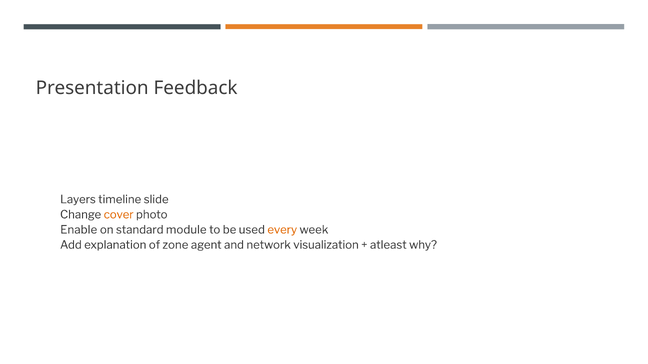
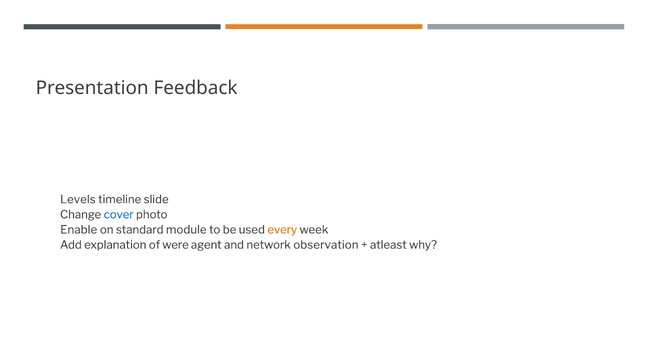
Layers: Layers -> Levels
cover colour: orange -> blue
zone: zone -> were
visualization: visualization -> observation
